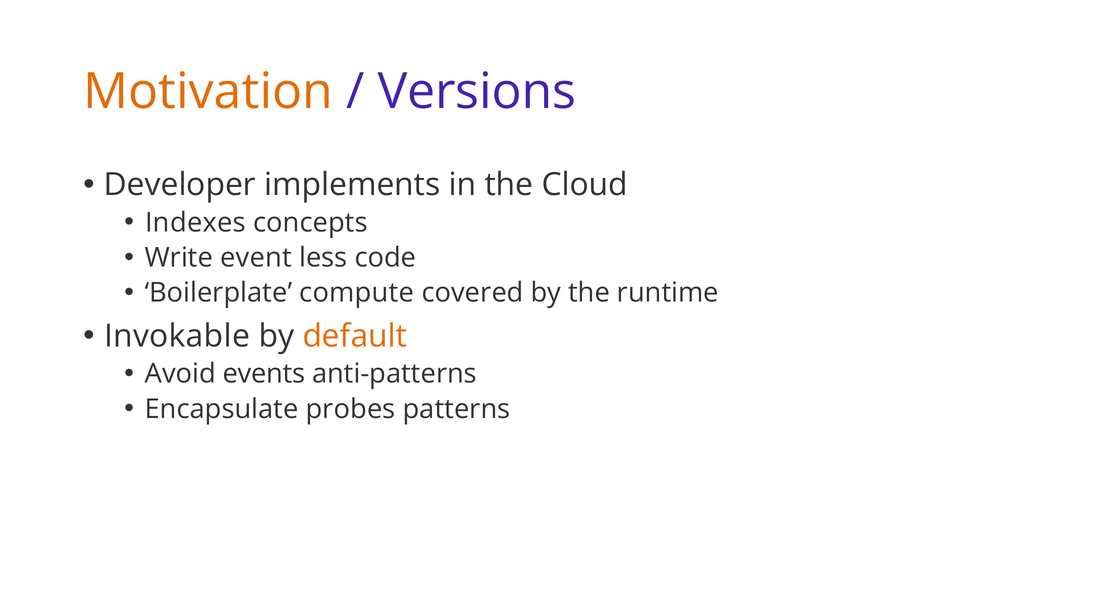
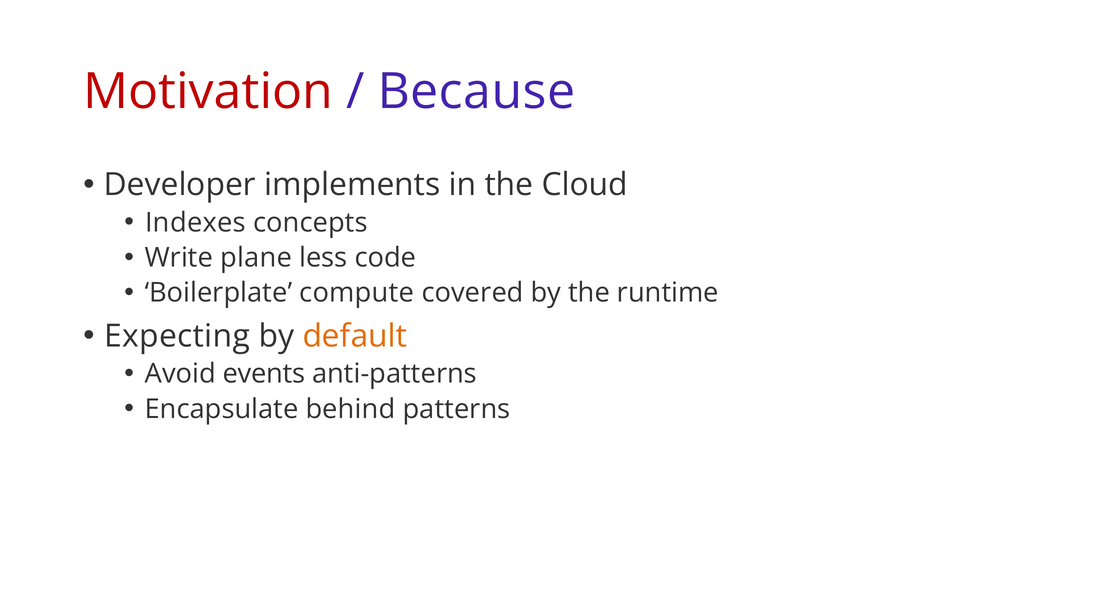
Motivation colour: orange -> red
Versions: Versions -> Because
event: event -> plane
Invokable: Invokable -> Expecting
probes: probes -> behind
